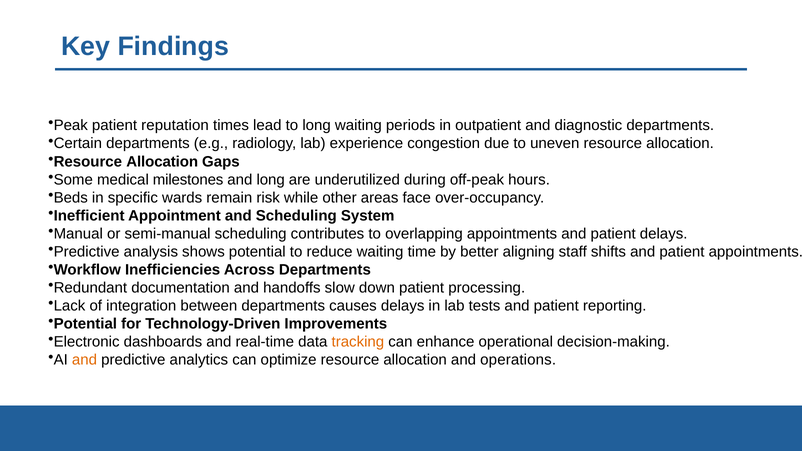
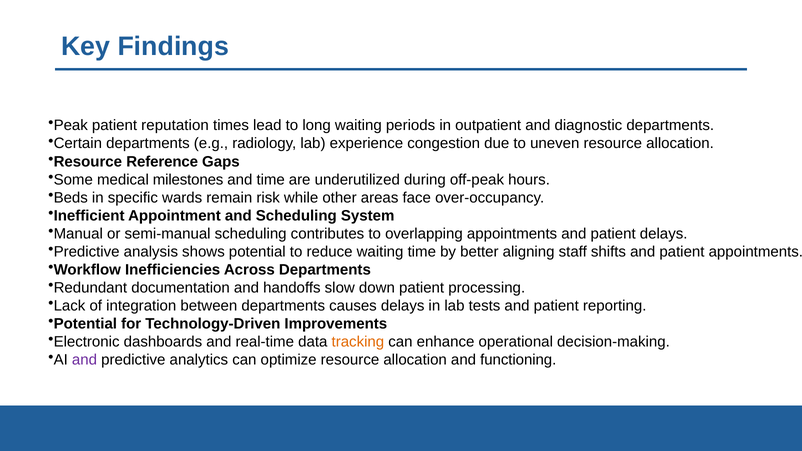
Allocation at (162, 162): Allocation -> Reference
and long: long -> time
and at (85, 360) colour: orange -> purple
operations: operations -> functioning
